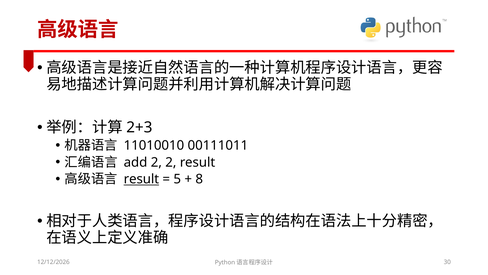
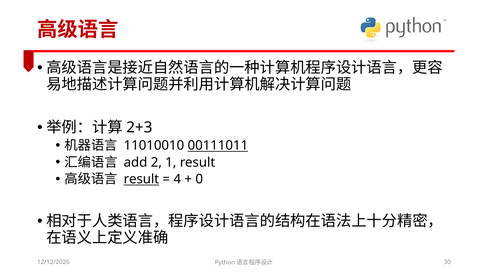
00111011 underline: none -> present
2 2: 2 -> 1
5: 5 -> 4
8: 8 -> 0
